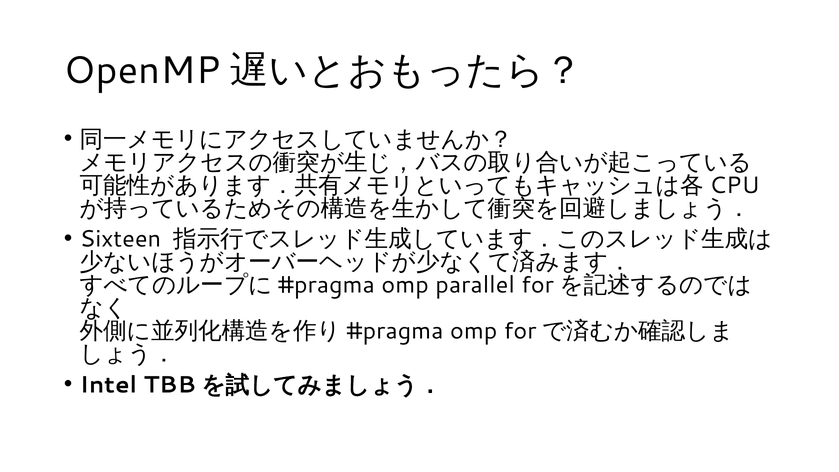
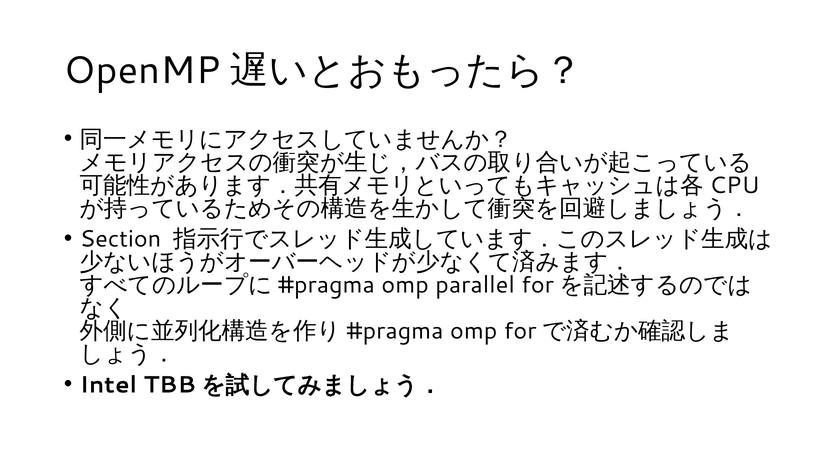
Sixteen: Sixteen -> Section
